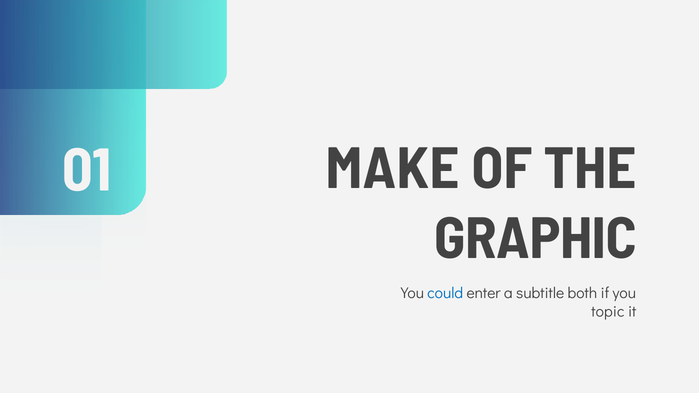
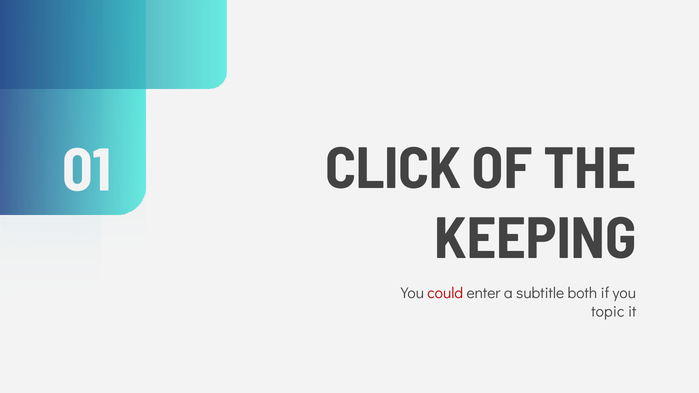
MAKE: MAKE -> CLICK
GRAPHIC: GRAPHIC -> KEEPING
could colour: blue -> red
